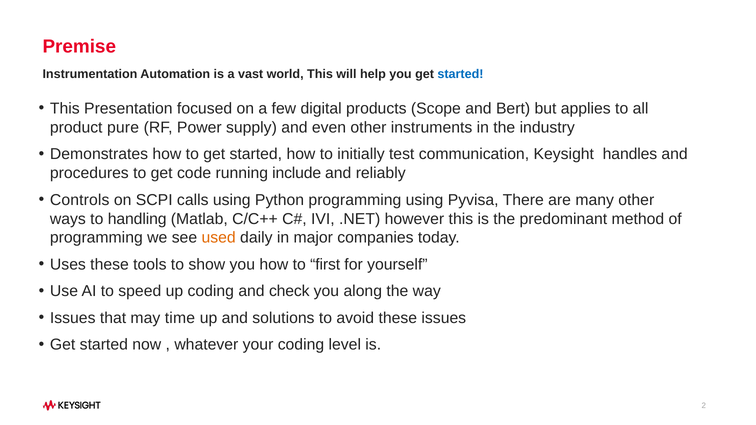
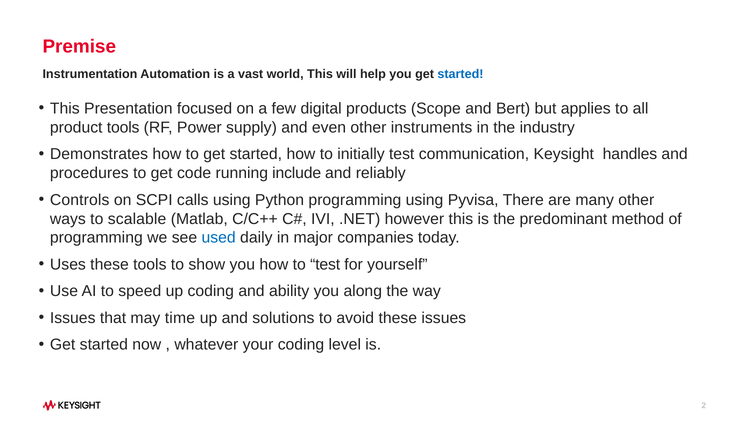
product pure: pure -> tools
handling: handling -> scalable
used colour: orange -> blue
to first: first -> test
check: check -> ability
